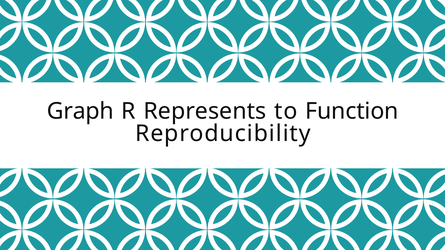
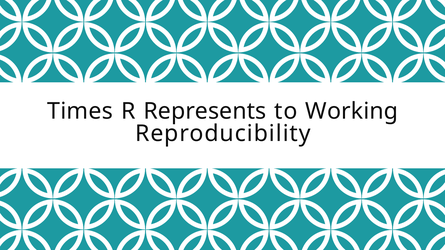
Graph: Graph -> Times
Function: Function -> Working
